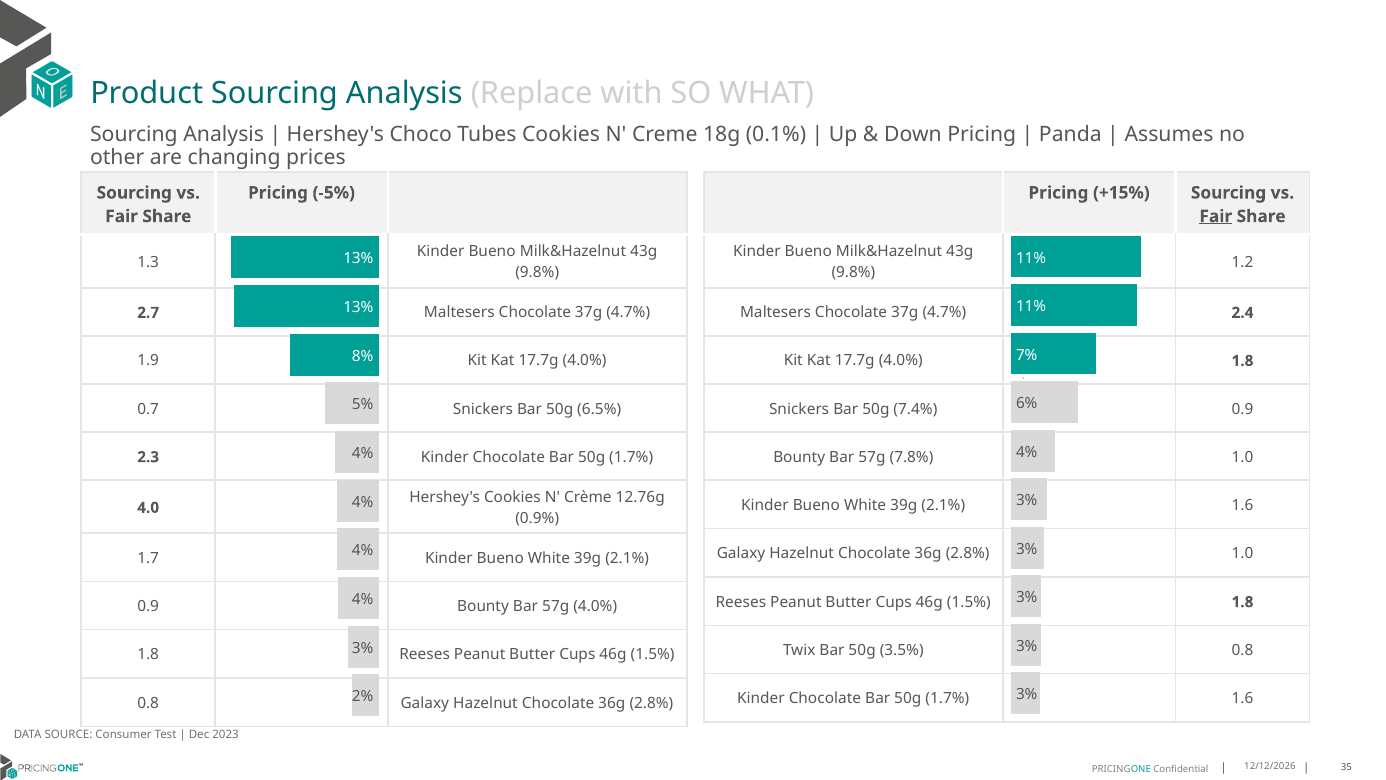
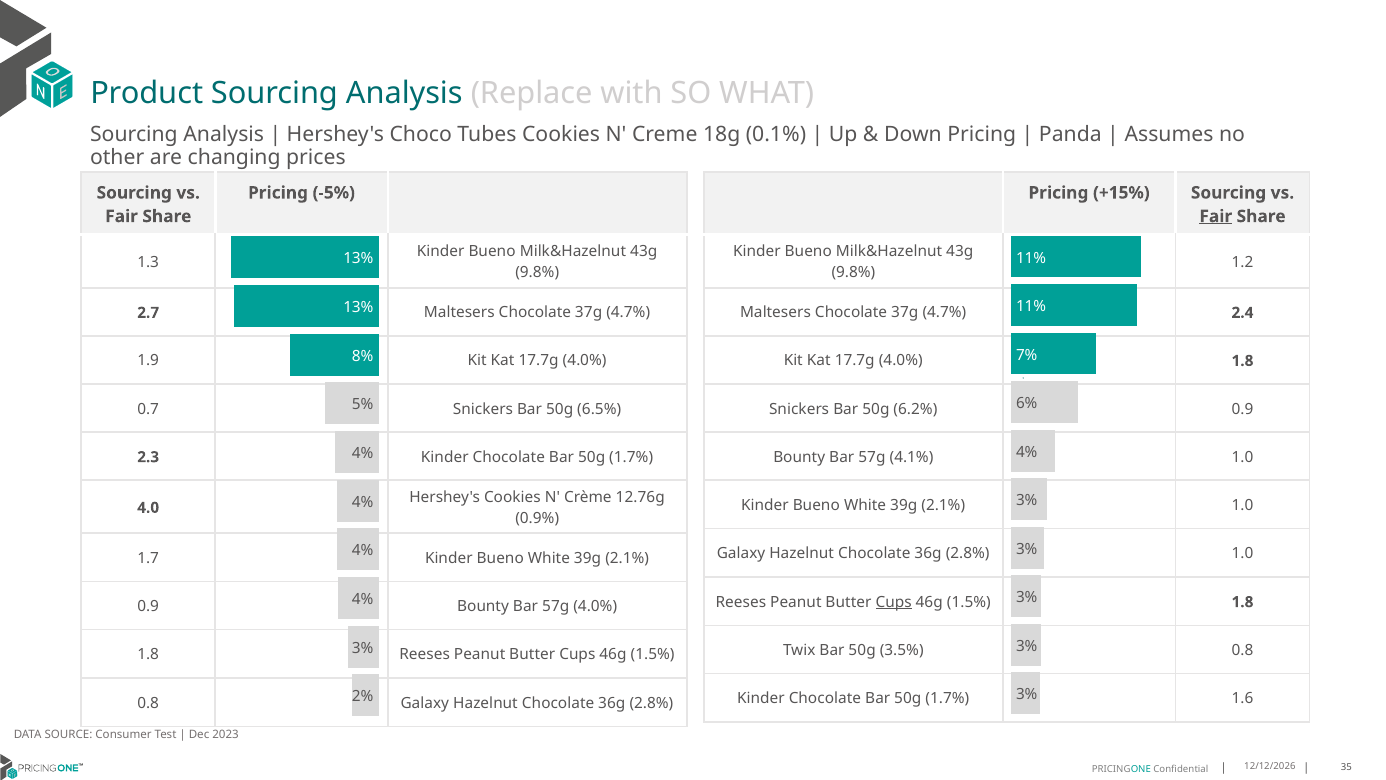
7.4%: 7.4% -> 6.2%
7.8%: 7.8% -> 4.1%
2.1% 1.6: 1.6 -> 1.0
Cups at (894, 602) underline: none -> present
